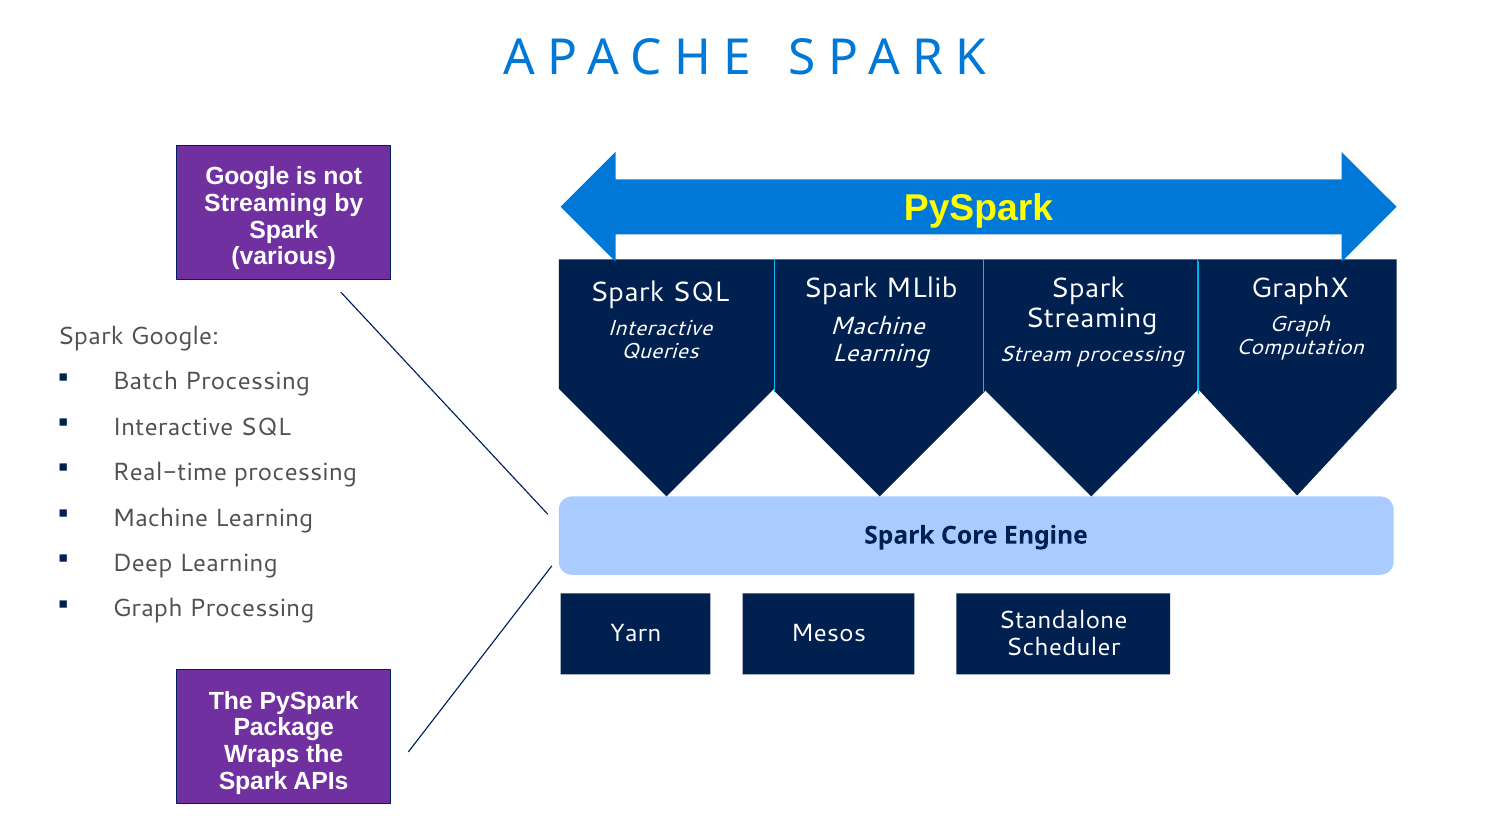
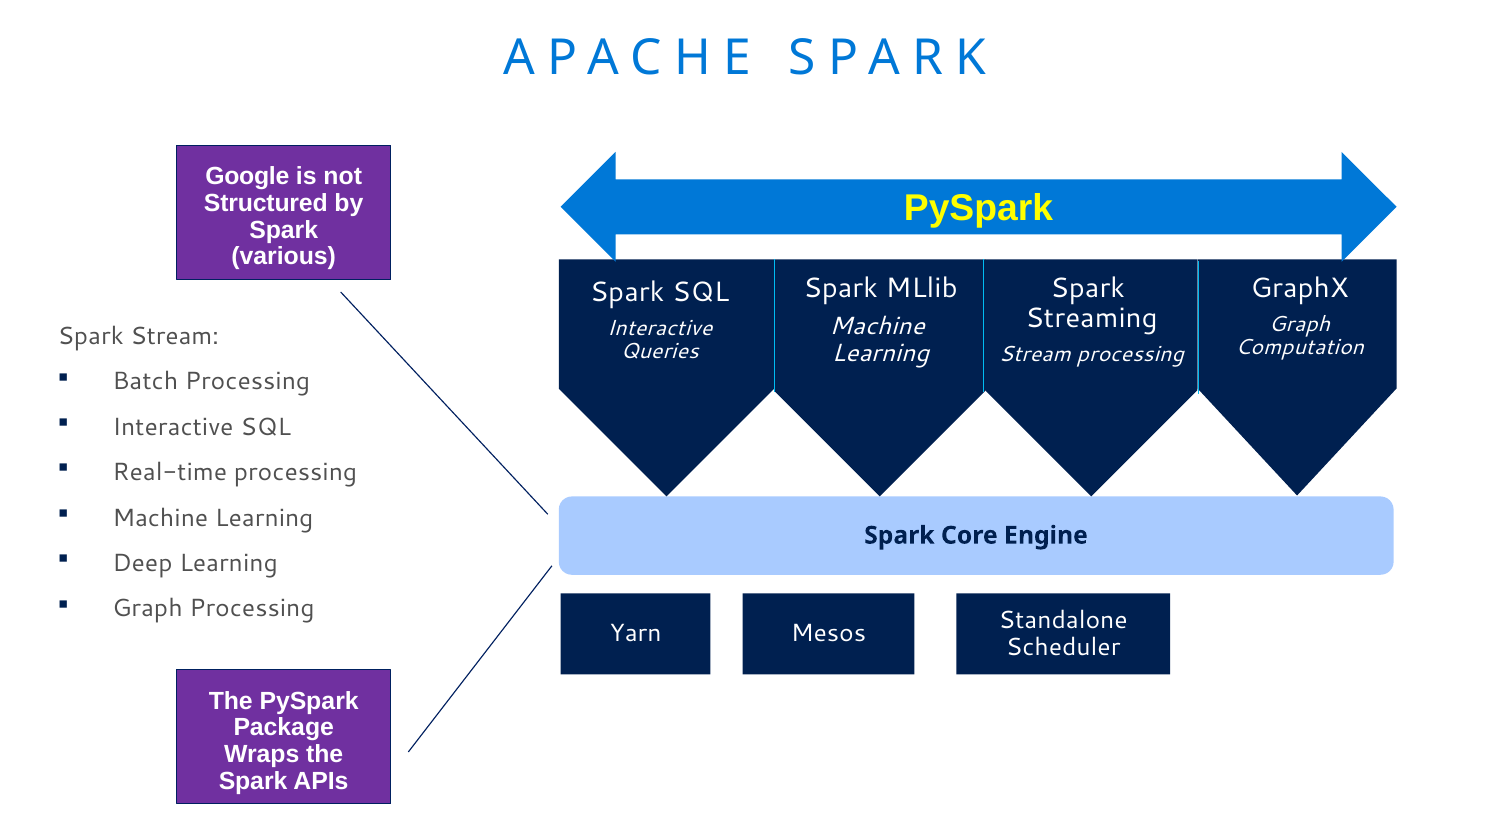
Streaming at (266, 203): Streaming -> Structured
Spark Google: Google -> Stream
